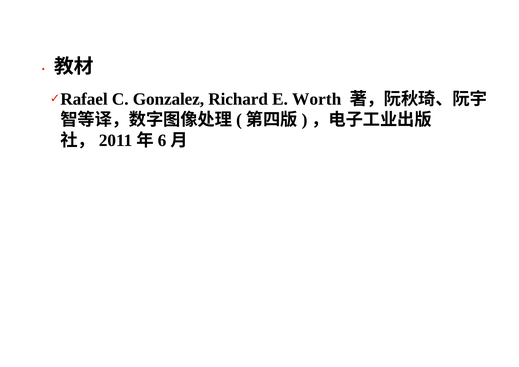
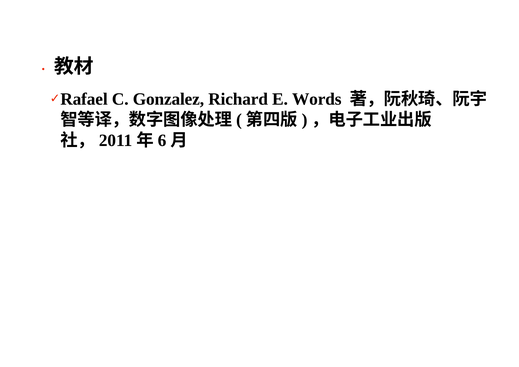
Worth: Worth -> Words
